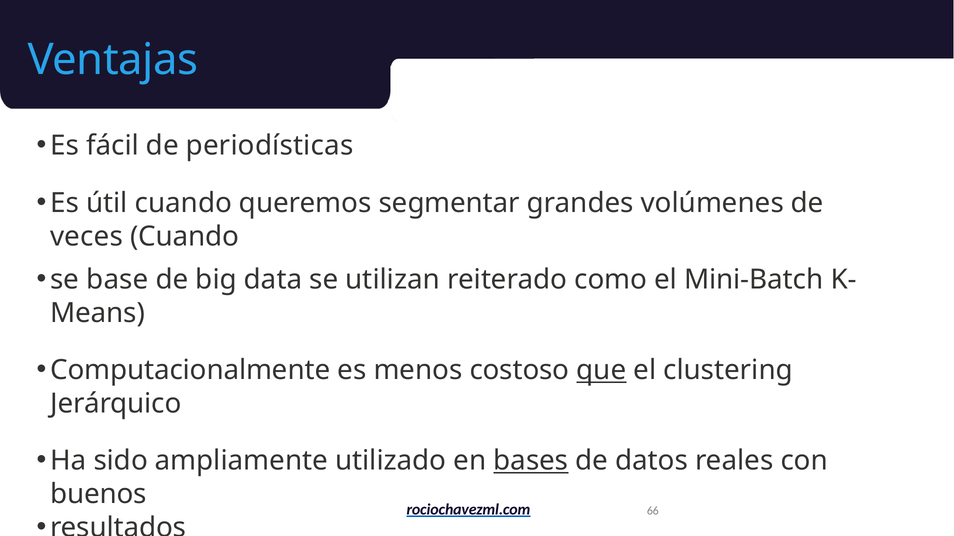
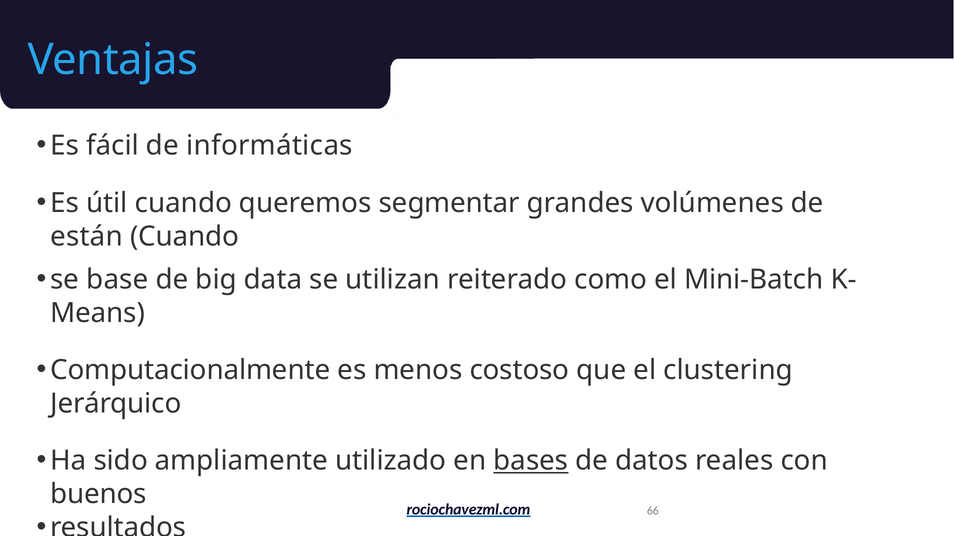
periodísticas: periodísticas -> informáticas
veces: veces -> están
que underline: present -> none
